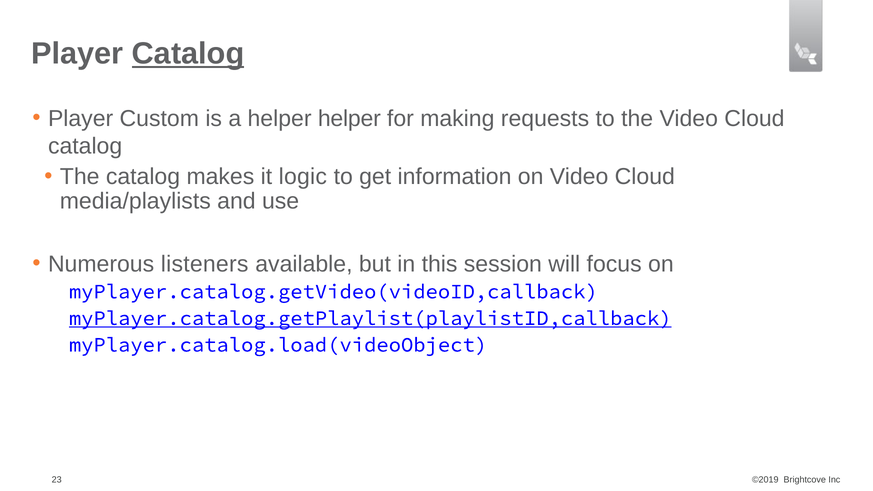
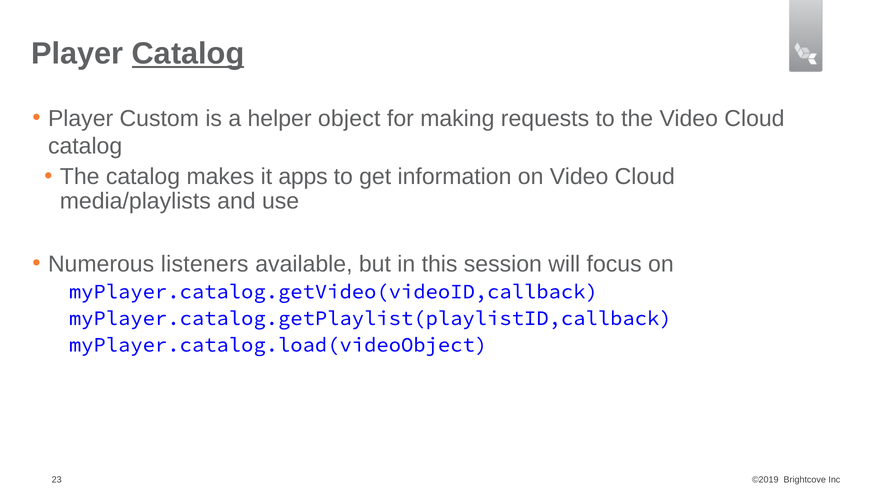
helper helper: helper -> object
logic: logic -> apps
myPlayer.catalog.getPlaylist(playlistID,callback underline: present -> none
